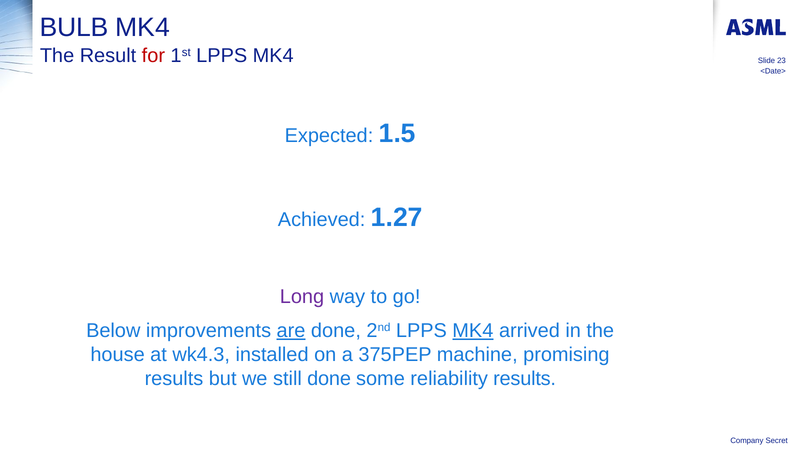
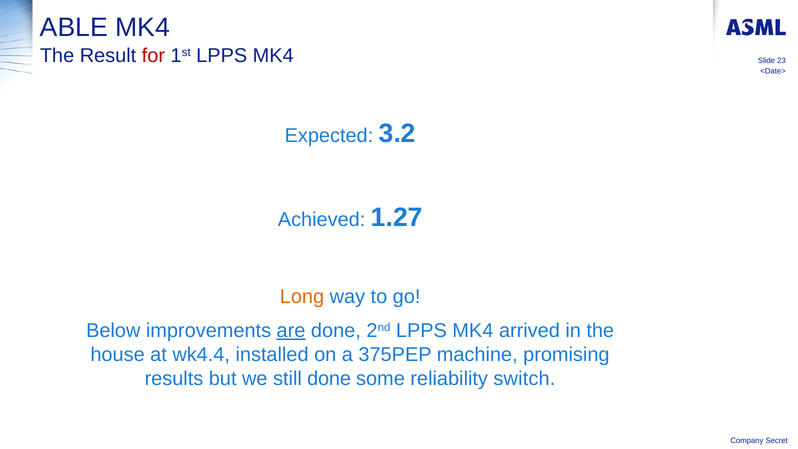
BULB: BULB -> ABLE
1.5: 1.5 -> 3.2
Long colour: purple -> orange
MK4 at (473, 331) underline: present -> none
wk4.3: wk4.3 -> wk4.4
reliability results: results -> switch
